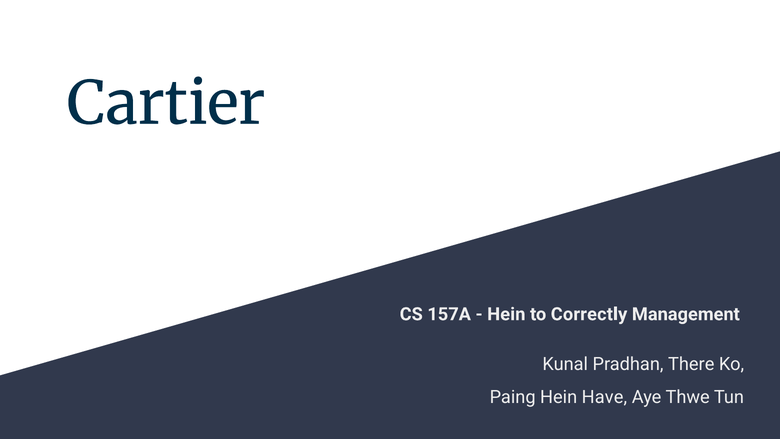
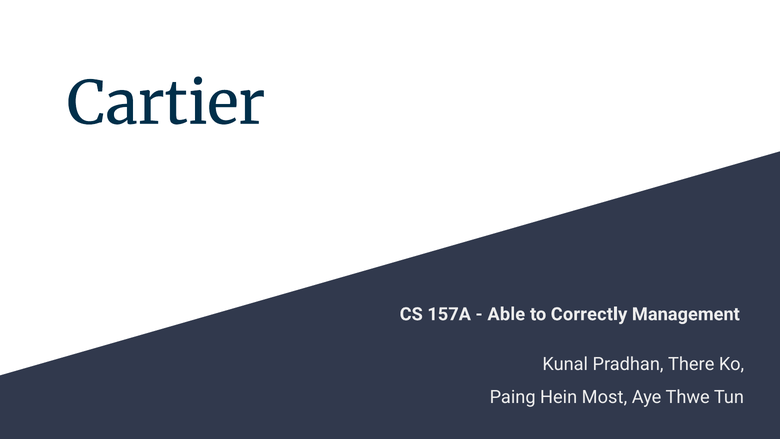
Hein at (506, 314): Hein -> Able
Have: Have -> Most
